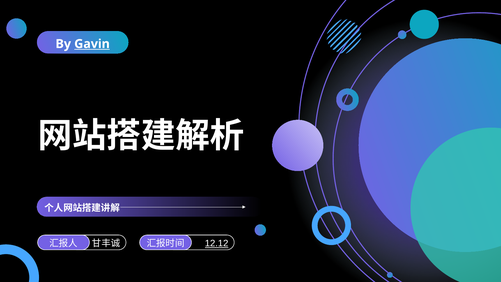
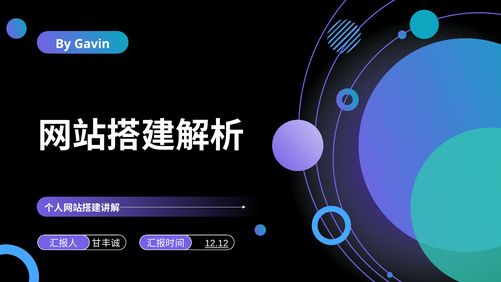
Gavin underline: present -> none
